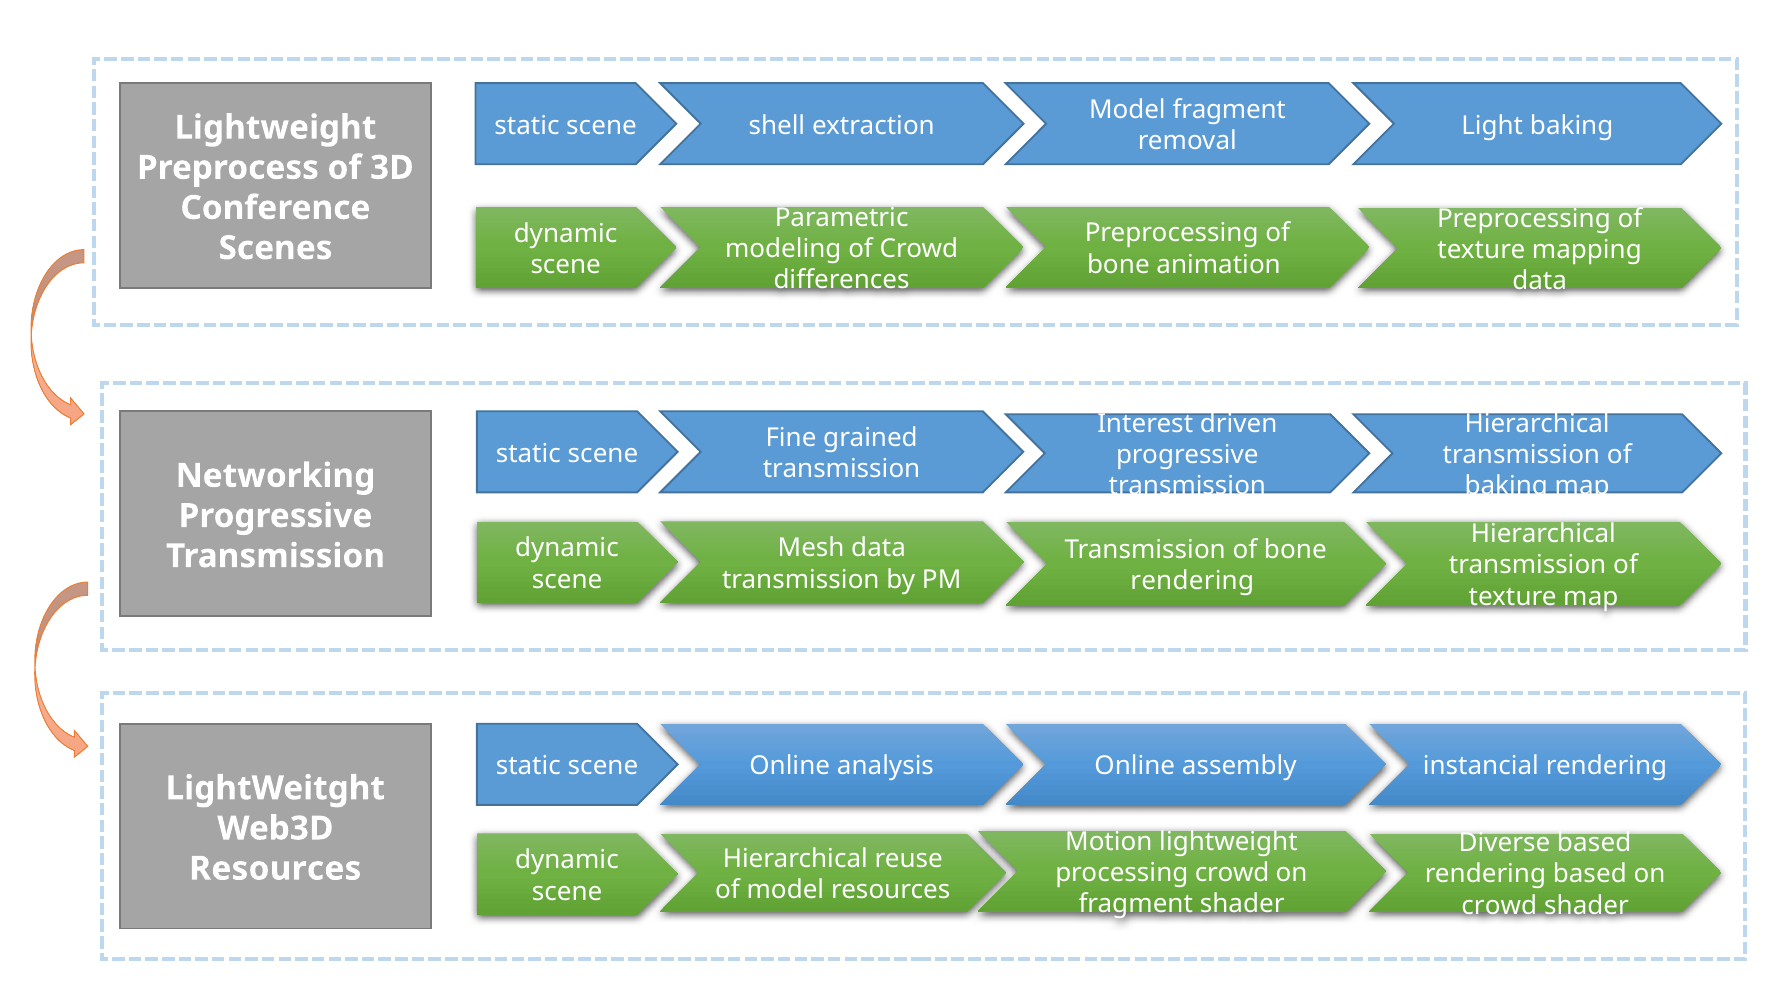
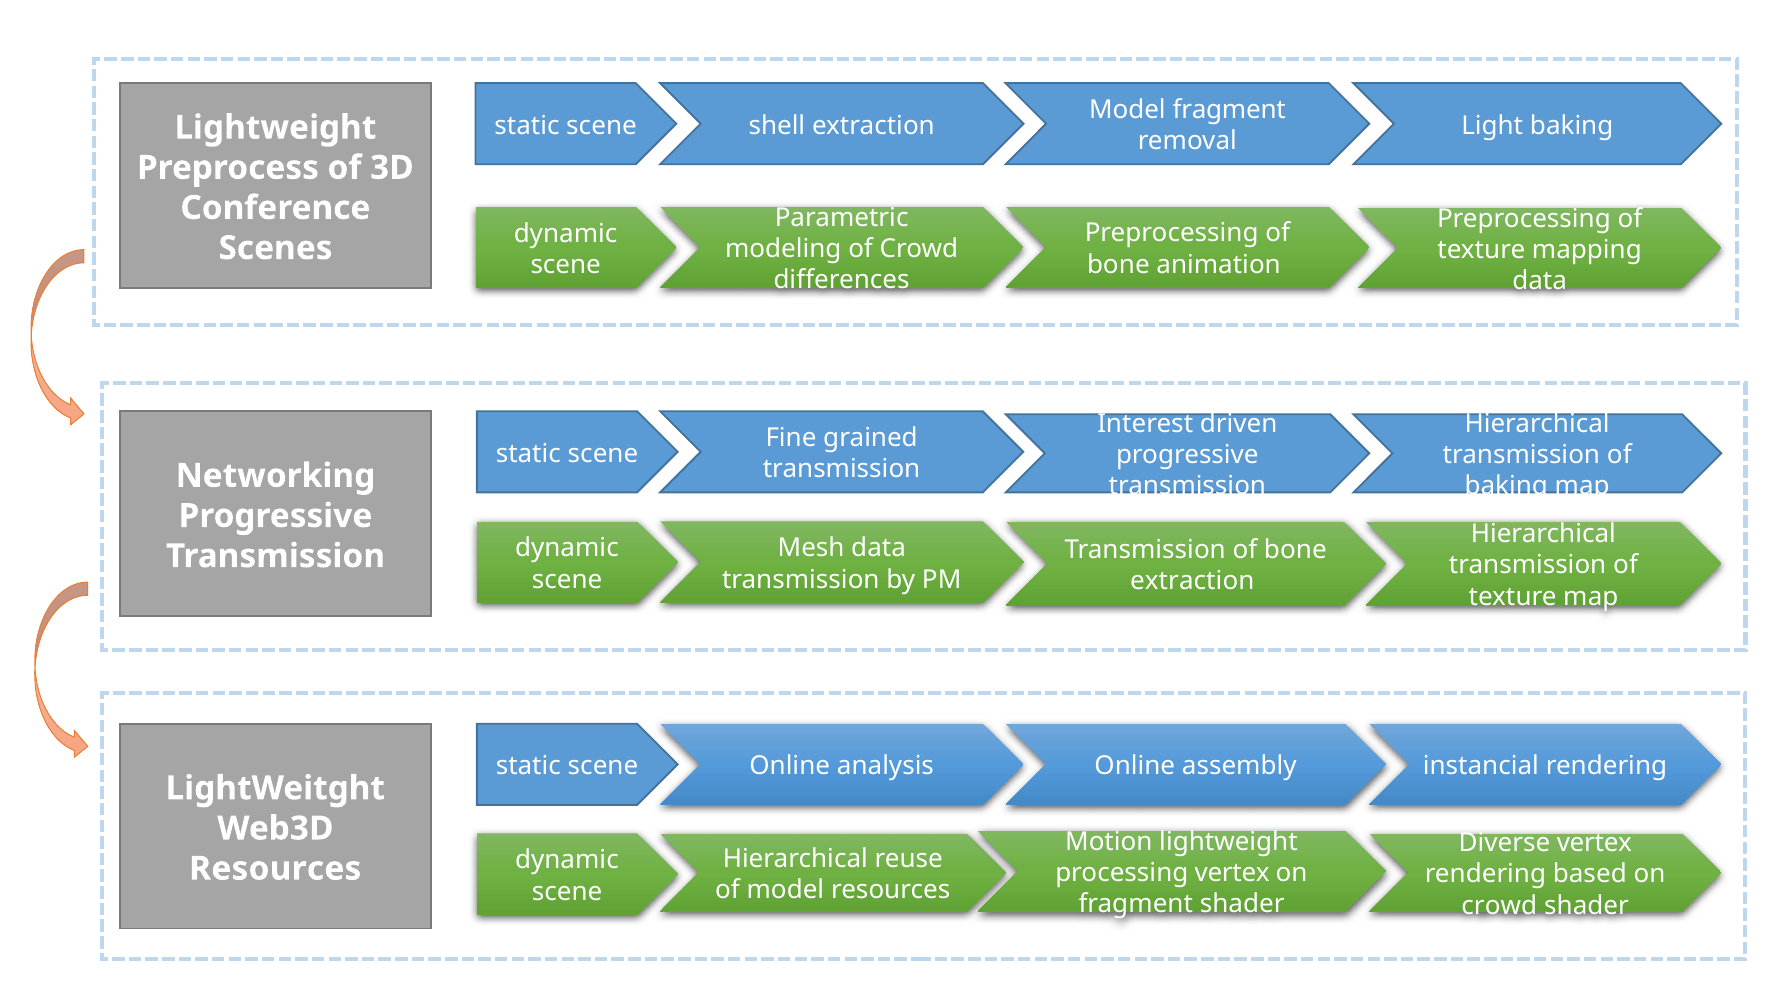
rendering at (1192, 581): rendering -> extraction
Diverse based: based -> vertex
processing crowd: crowd -> vertex
